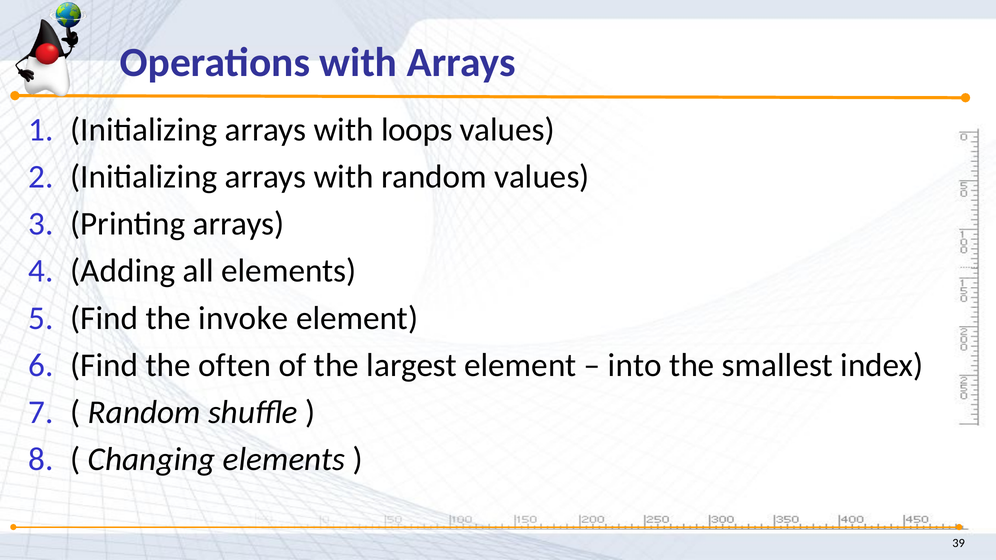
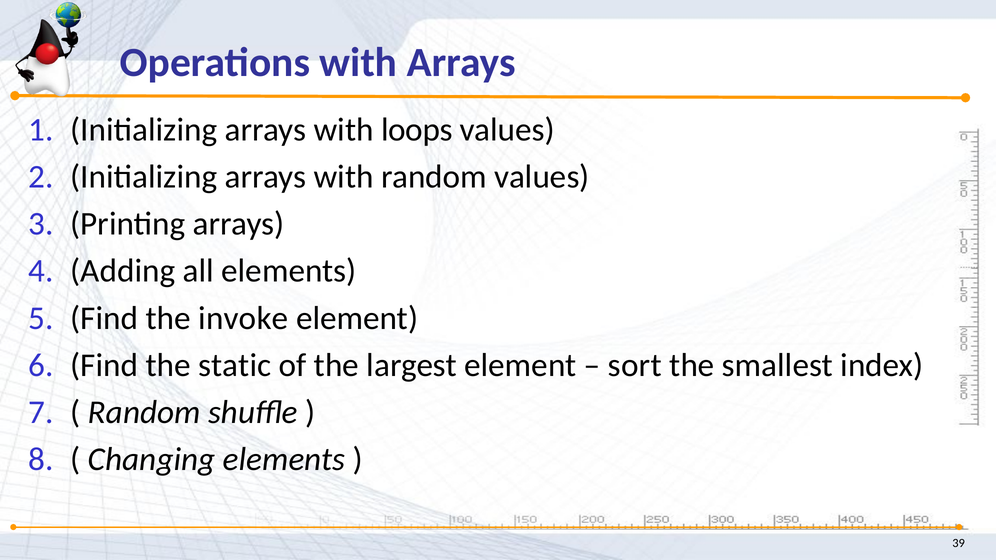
often: often -> static
into: into -> sort
